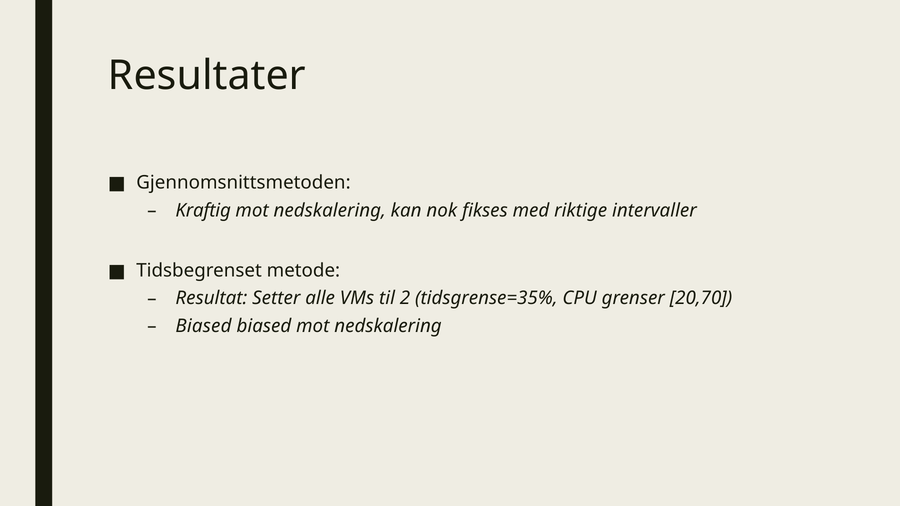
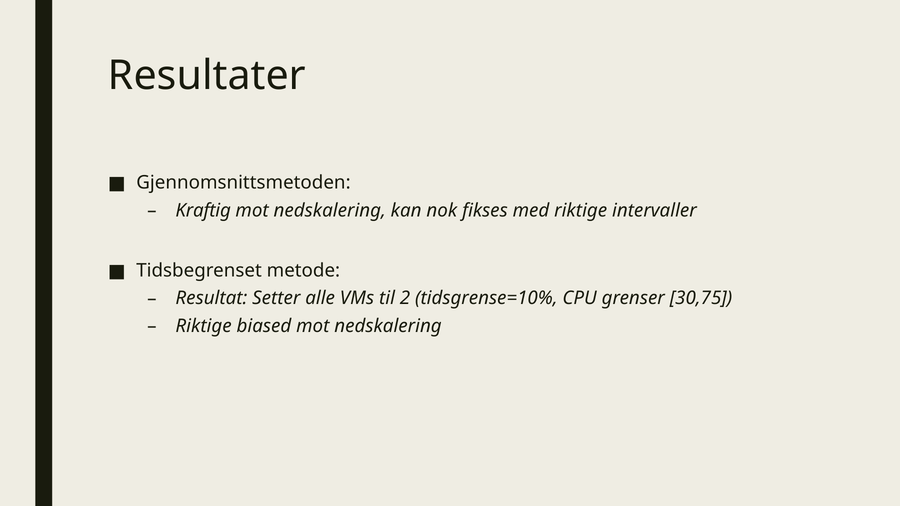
tidsgrense=35%: tidsgrense=35% -> tidsgrense=10%
20,70: 20,70 -> 30,75
Biased at (203, 326): Biased -> Riktige
